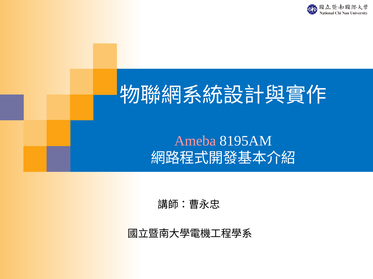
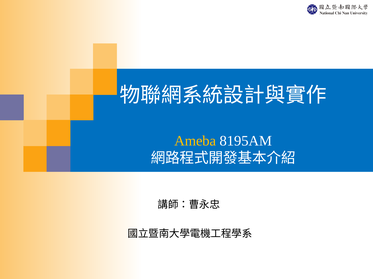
Ameba colour: pink -> yellow
